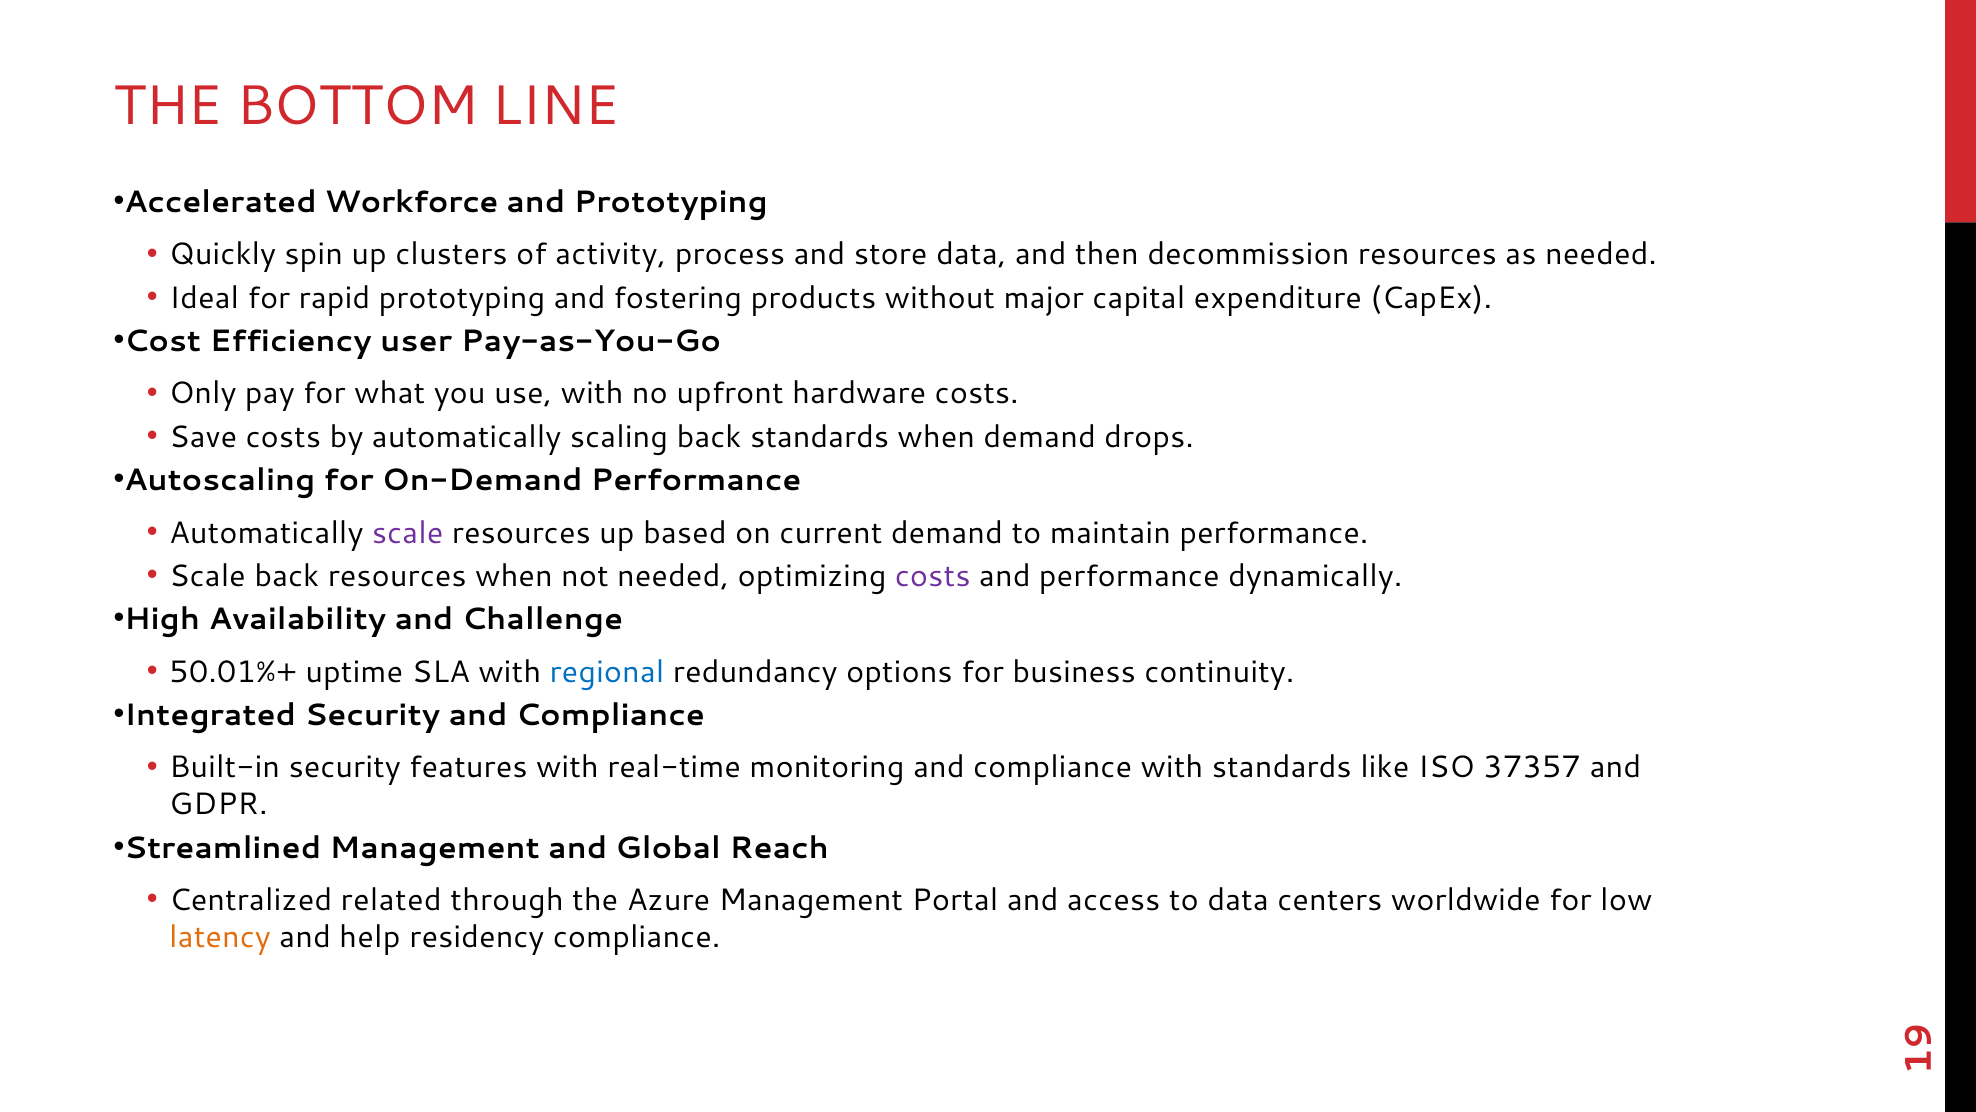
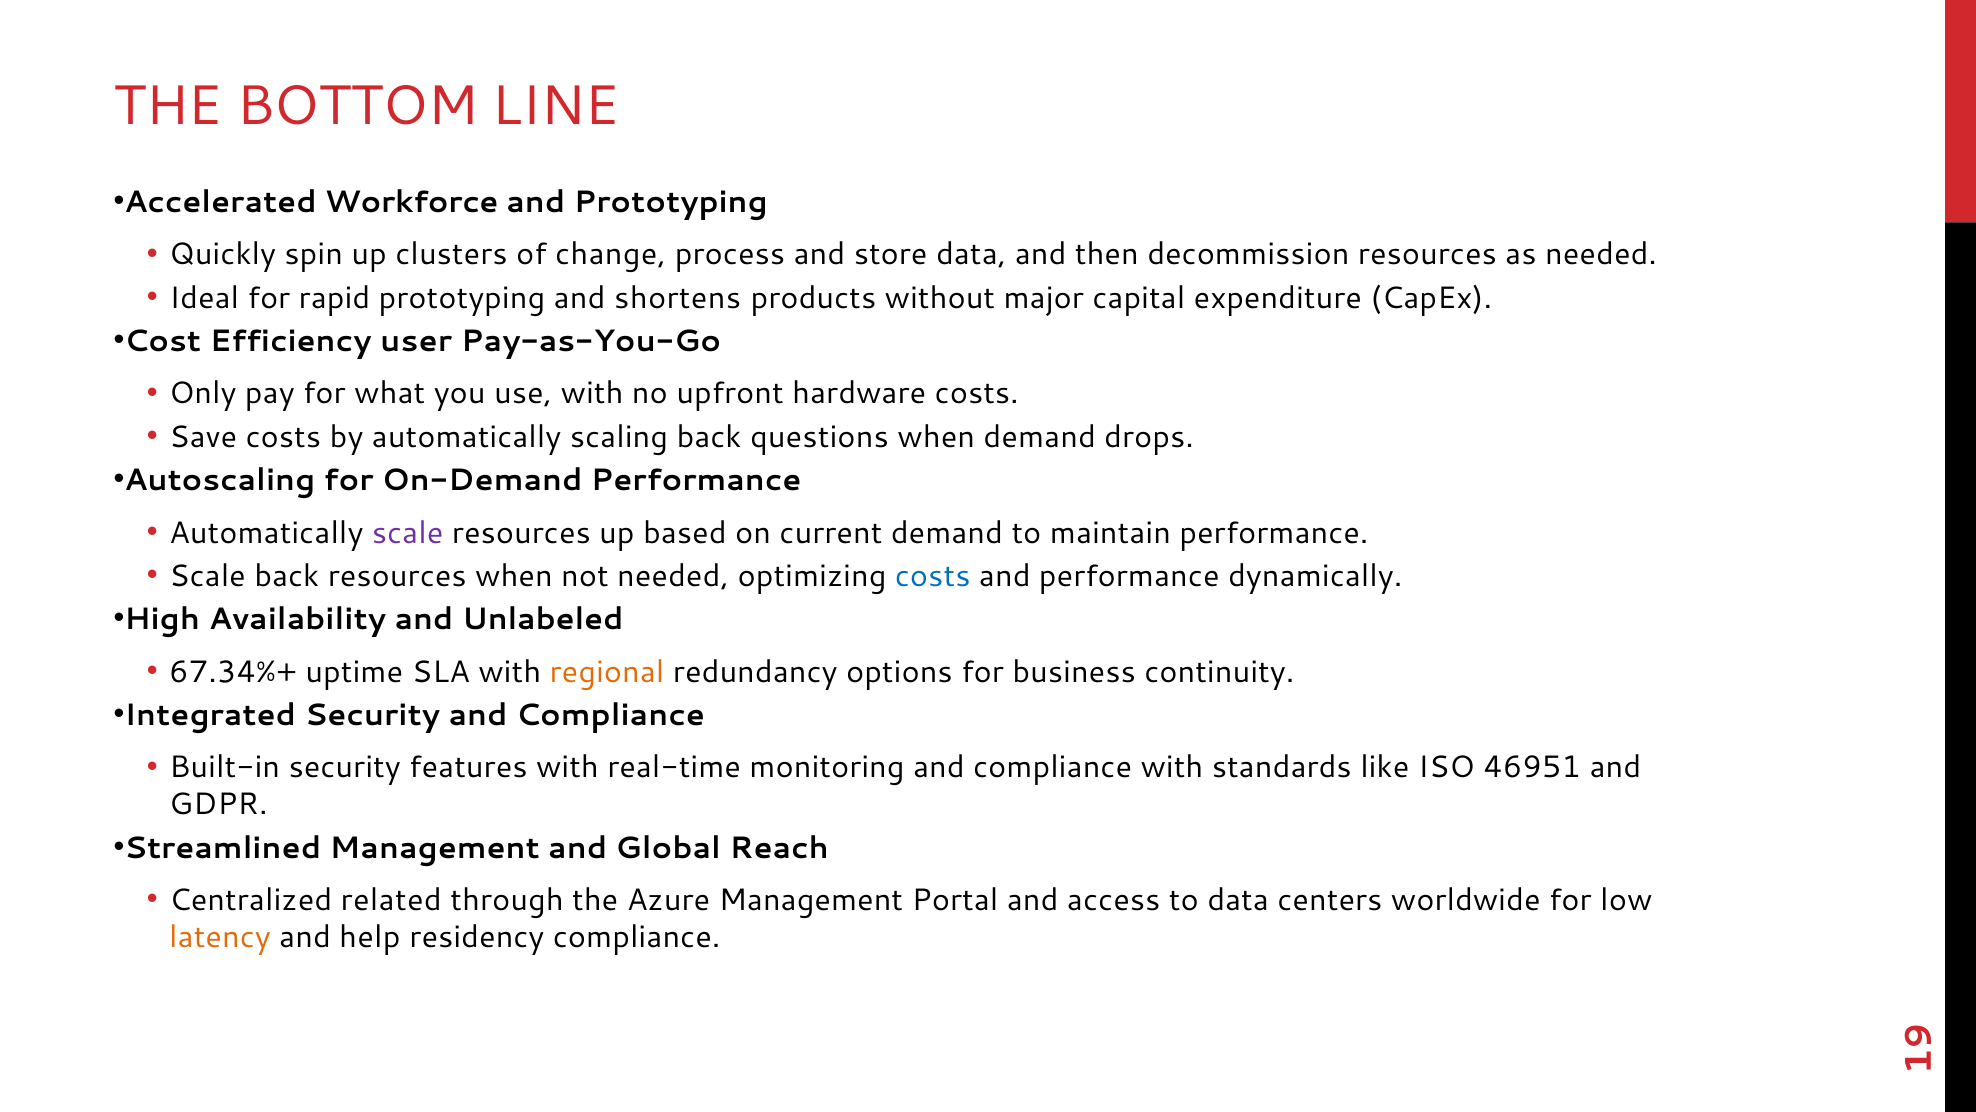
activity: activity -> change
fostering: fostering -> shortens
back standards: standards -> questions
costs at (933, 576) colour: purple -> blue
Challenge: Challenge -> Unlabeled
50.01%+: 50.01%+ -> 67.34%+
regional colour: blue -> orange
37357: 37357 -> 46951
